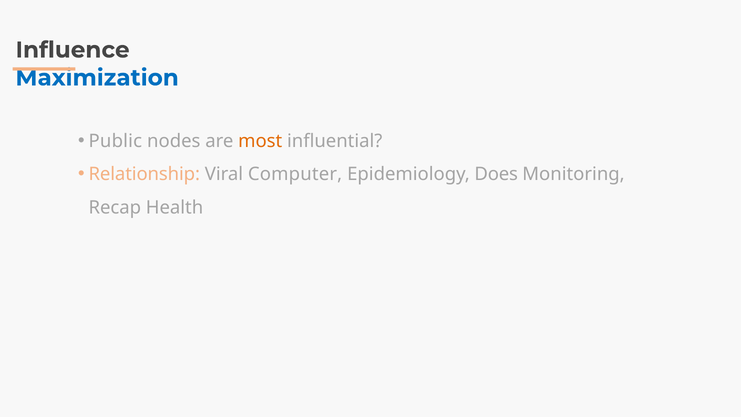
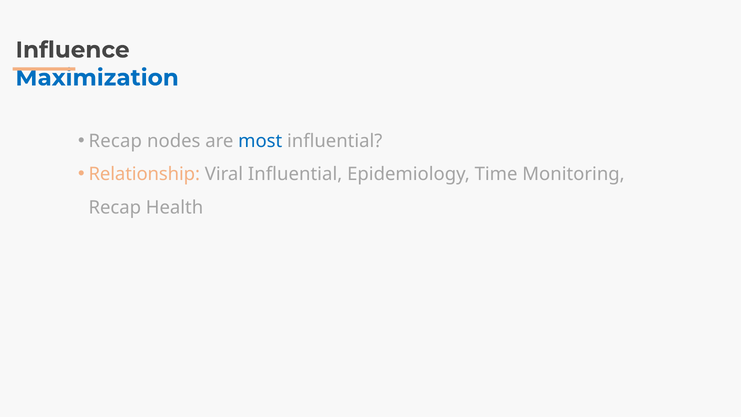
Public at (115, 141): Public -> Recap
most colour: orange -> blue
Viral Computer: Computer -> Influential
Does: Does -> Time
